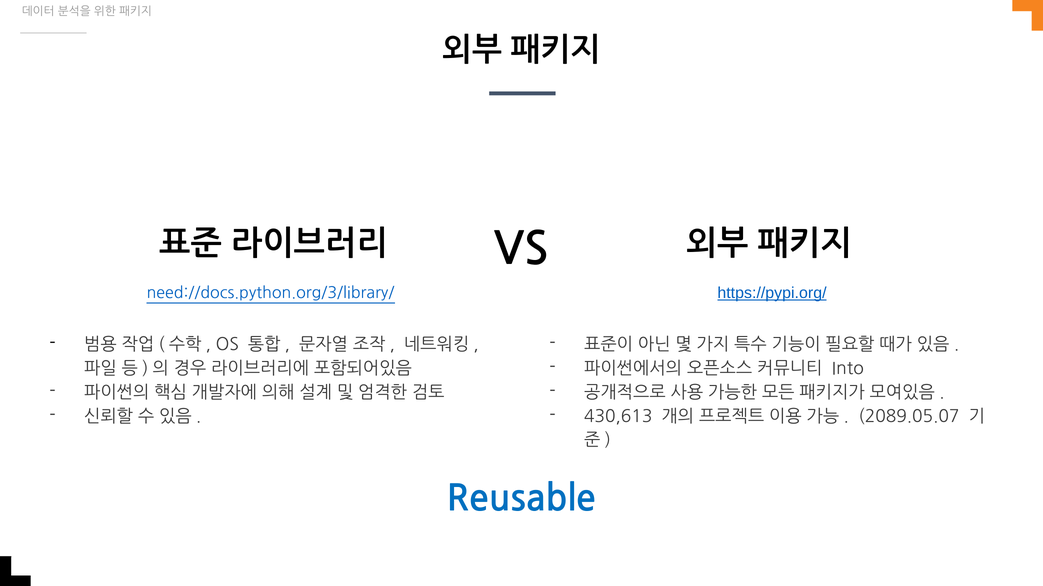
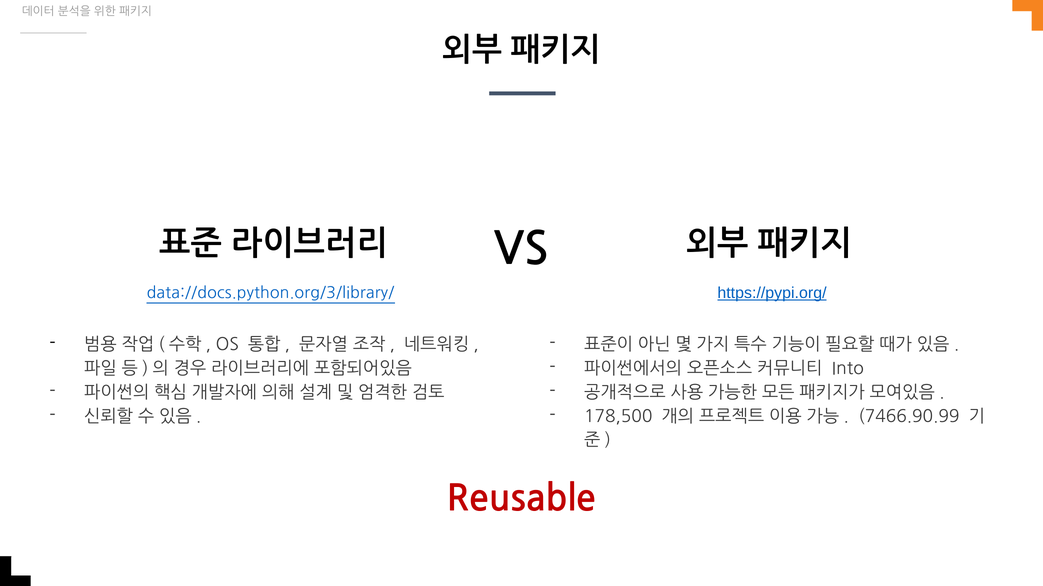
need://docs.python.org/3/library/: need://docs.python.org/3/library/ -> data://docs.python.org/3/library/
430,613: 430,613 -> 178,500
2089.05.07: 2089.05.07 -> 7466.90.99
Reusable colour: blue -> red
